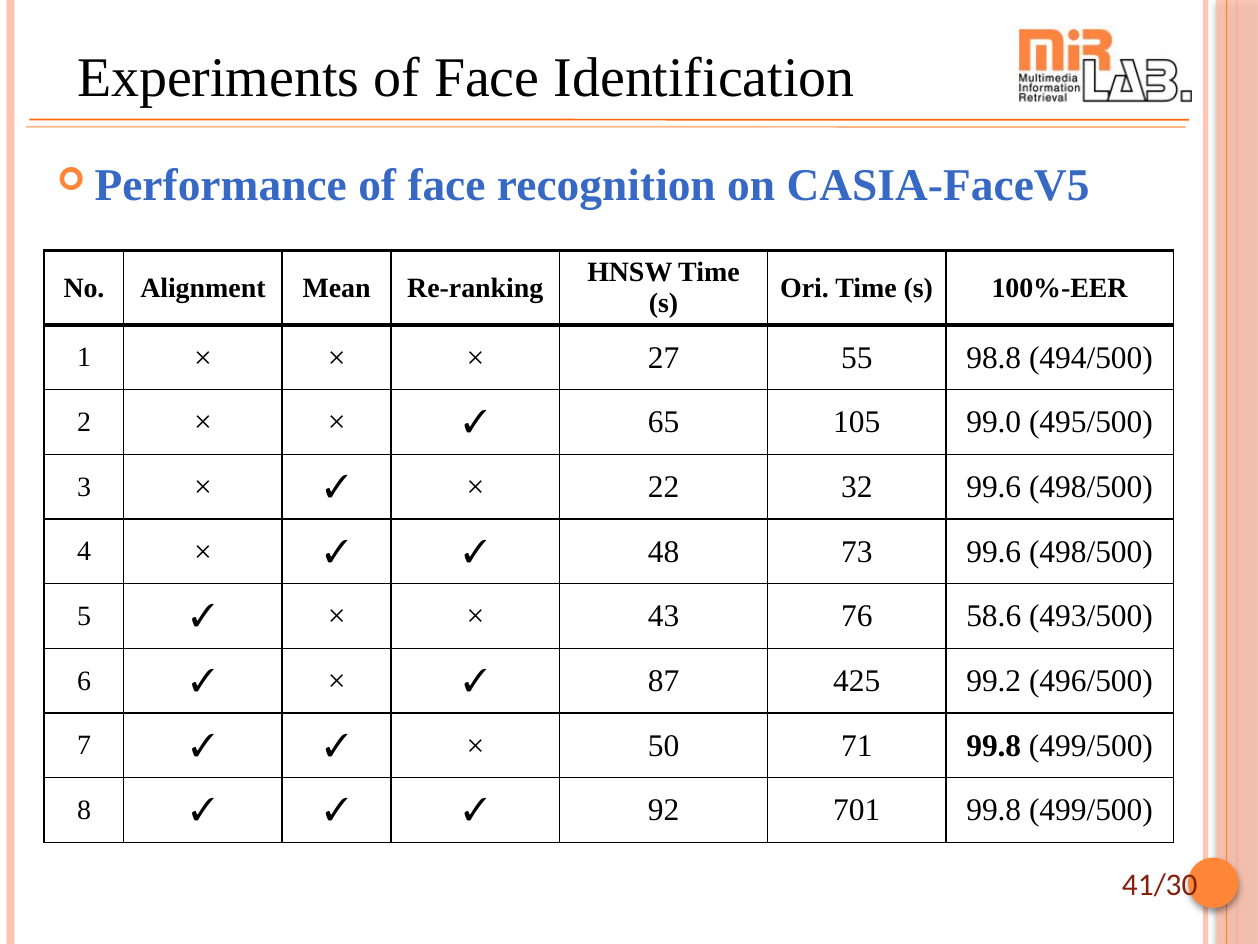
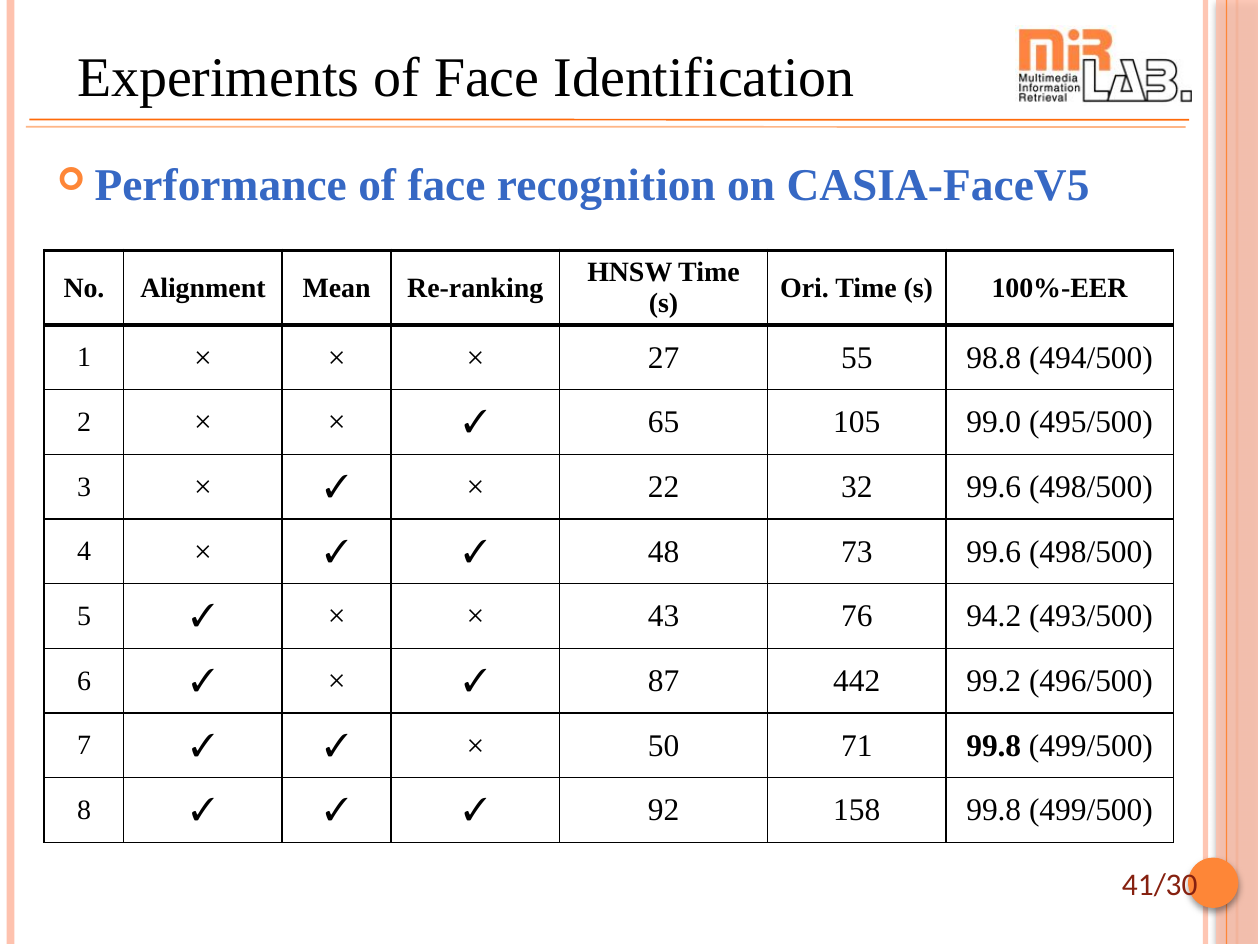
58.6: 58.6 -> 94.2
425: 425 -> 442
701: 701 -> 158
